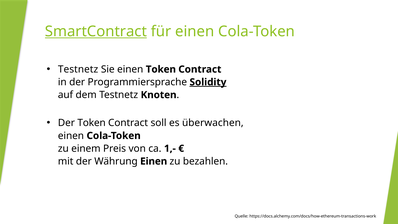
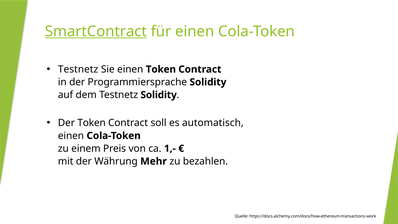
Solidity at (208, 82) underline: present -> none
Testnetz Knoten: Knoten -> Solidity
überwachen: überwachen -> automatisch
Währung Einen: Einen -> Mehr
